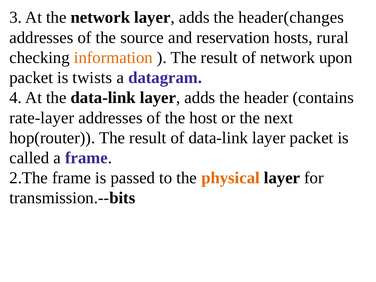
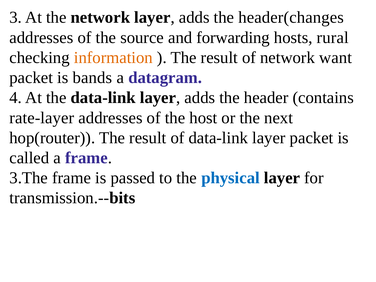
reservation: reservation -> forwarding
upon: upon -> want
twists: twists -> bands
2.The: 2.The -> 3.The
physical colour: orange -> blue
